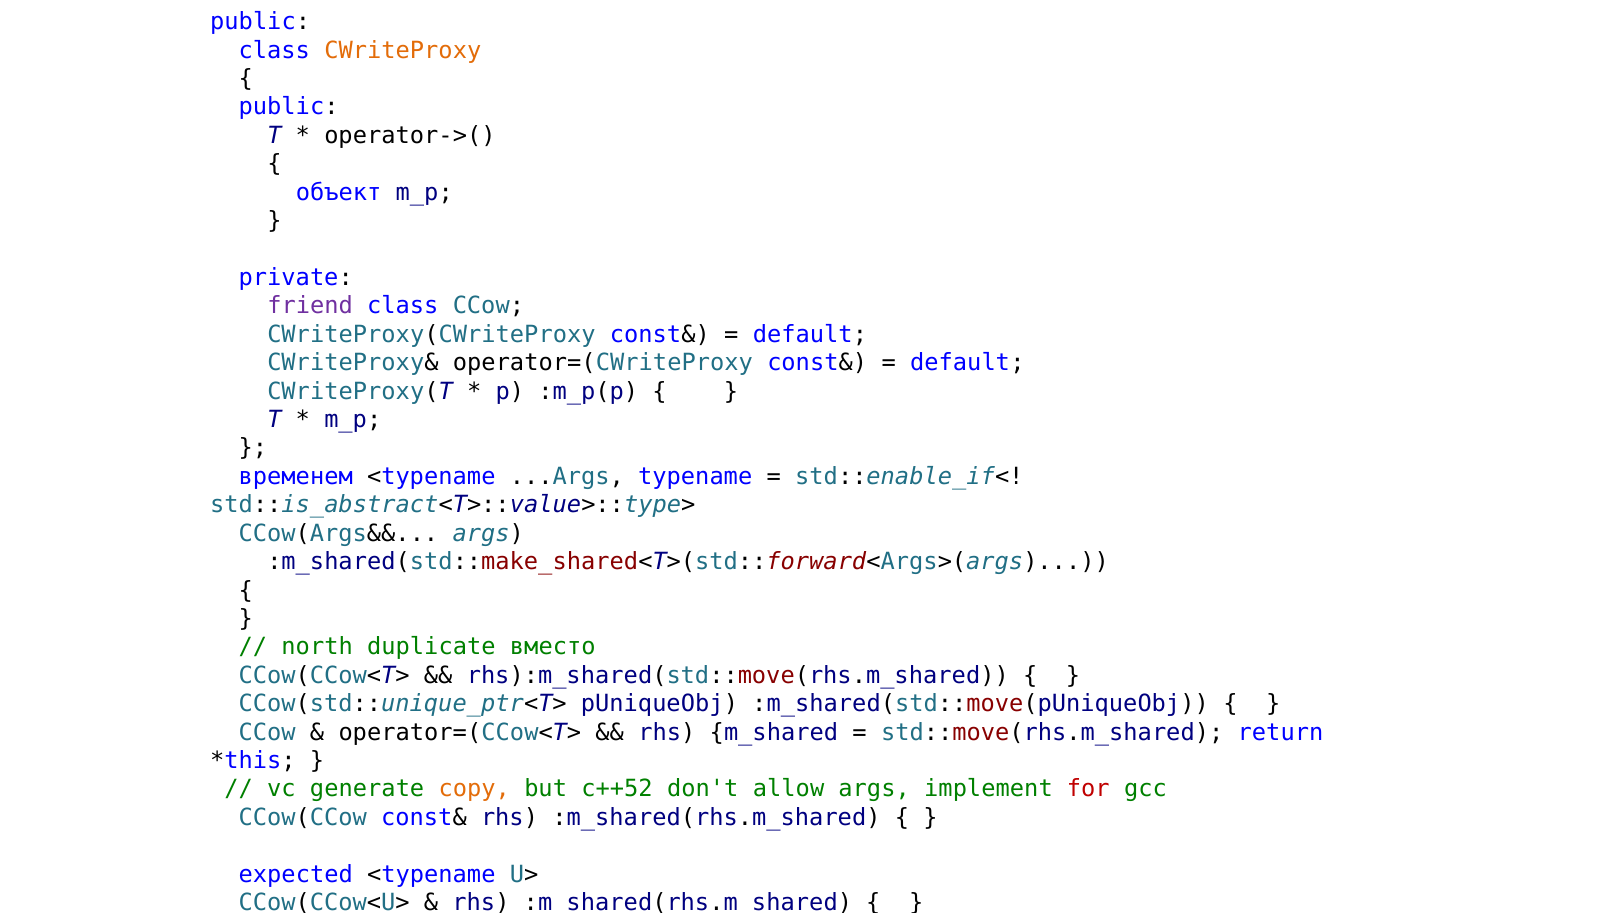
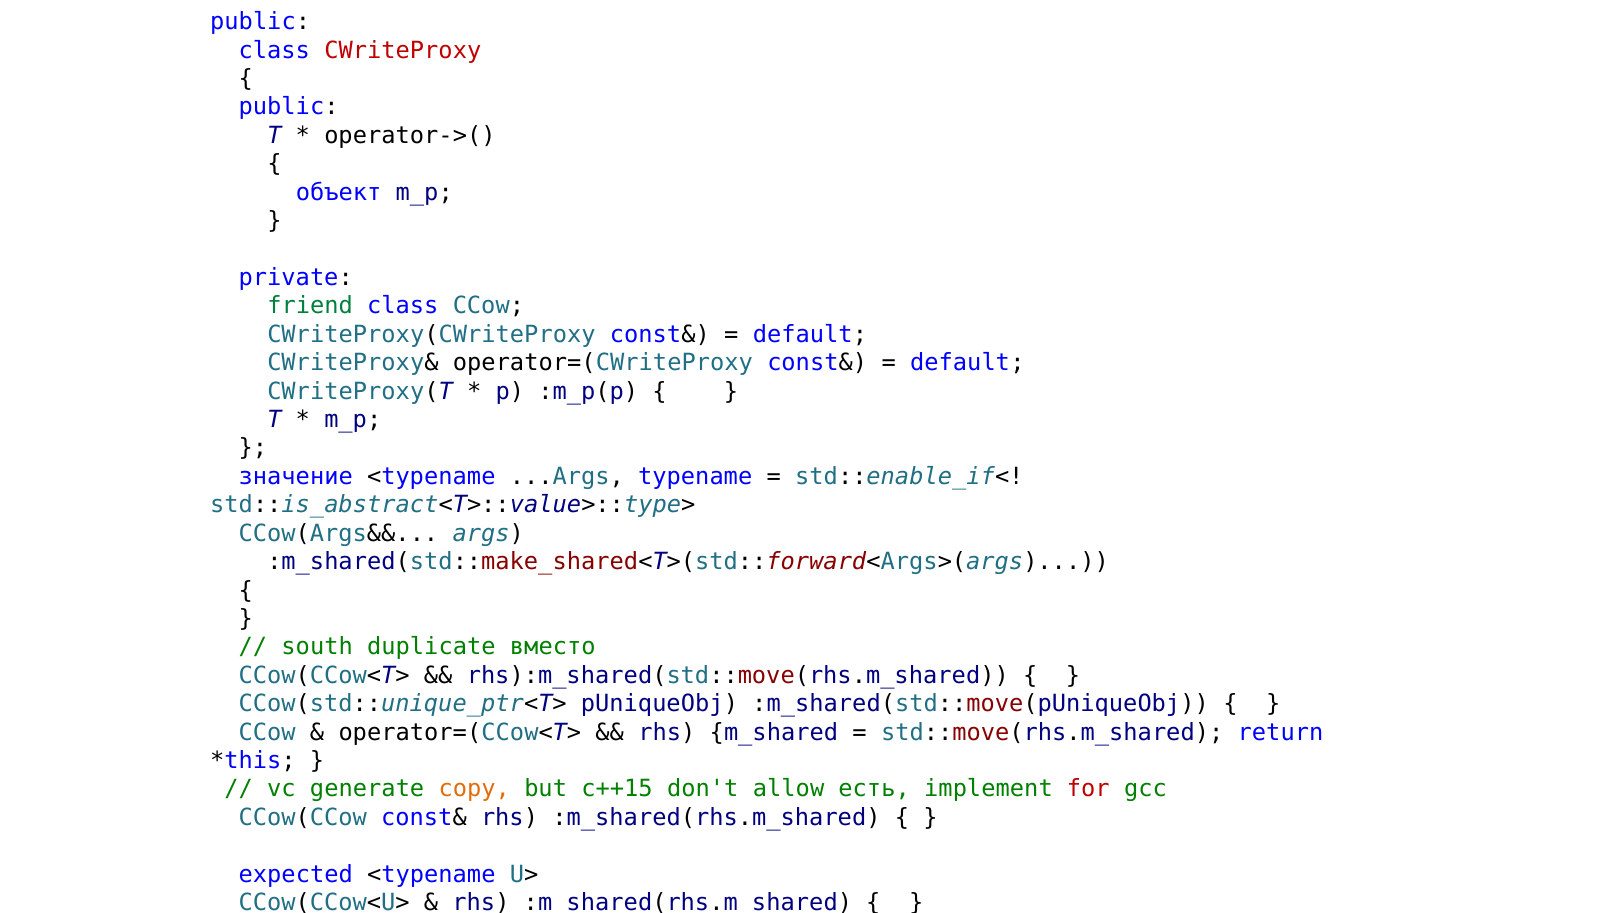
CWriteProxy colour: orange -> red
friend colour: purple -> green
временем: временем -> значение
north: north -> south
c++52: c++52 -> c++15
allow args: args -> есть
